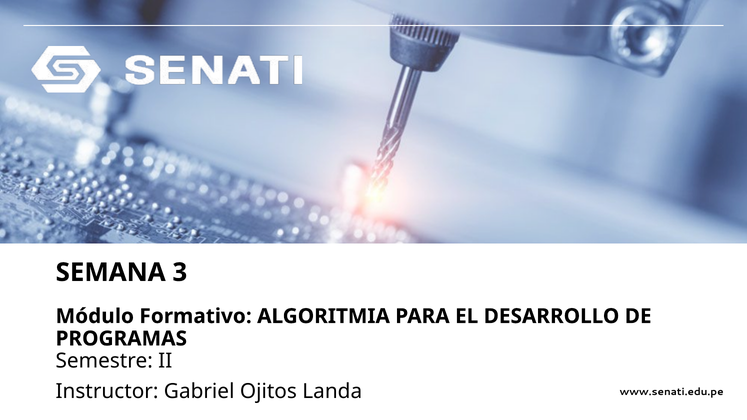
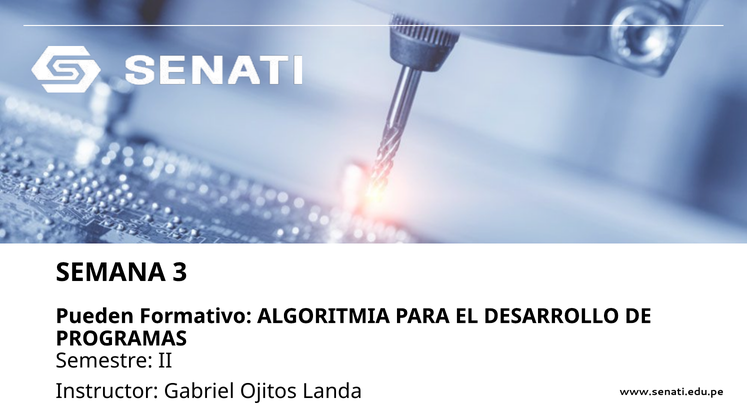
Módulo: Módulo -> Pueden
